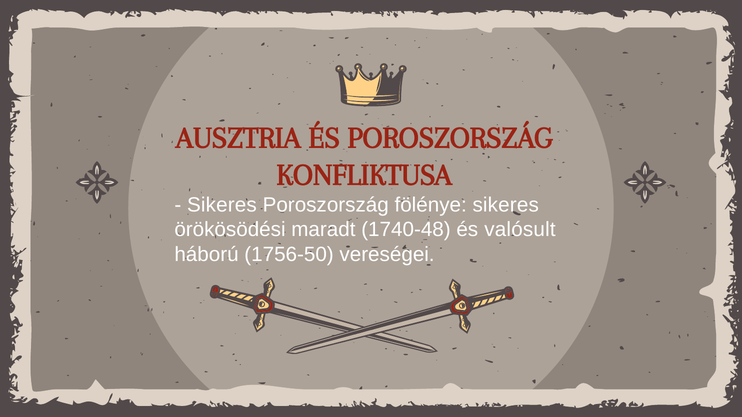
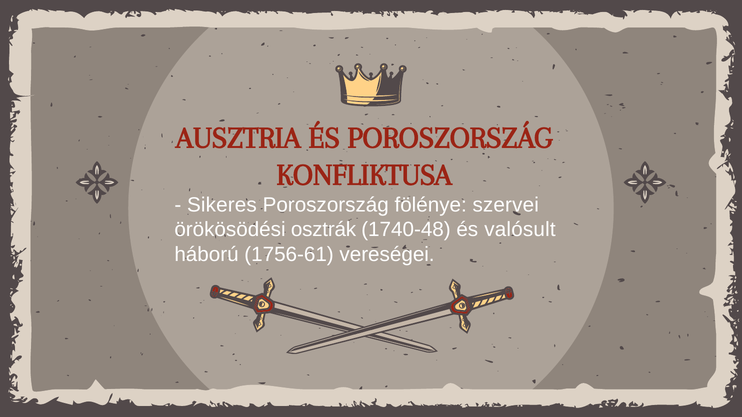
fölénye sikeres: sikeres -> szervei
maradt: maradt -> osztrák
1756-50: 1756-50 -> 1756-61
